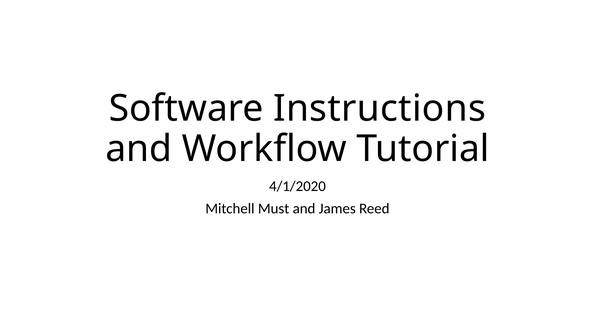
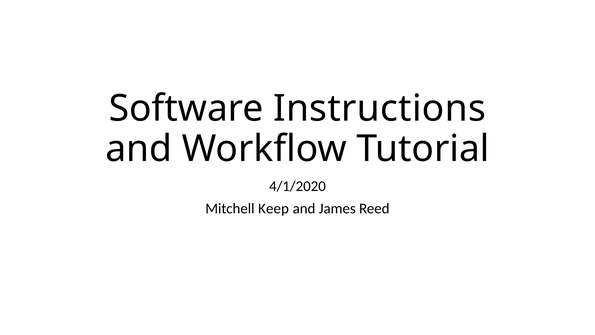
Must: Must -> Keep
